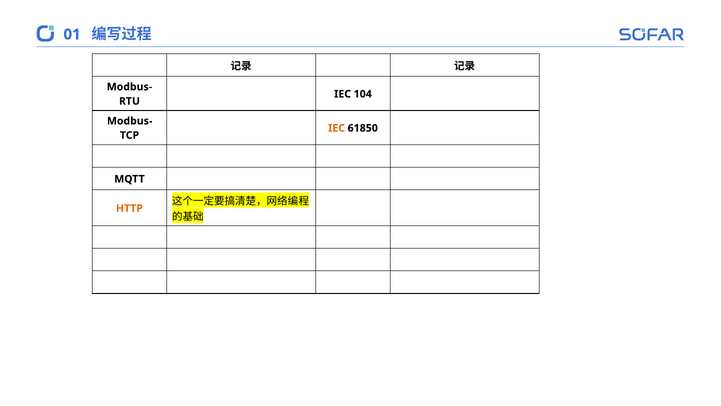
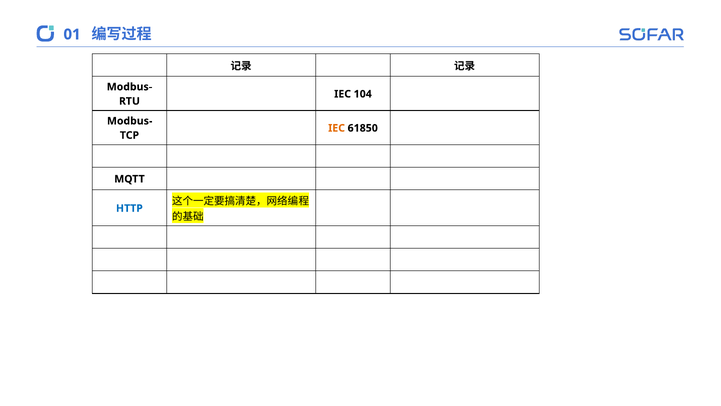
HTTP colour: orange -> blue
